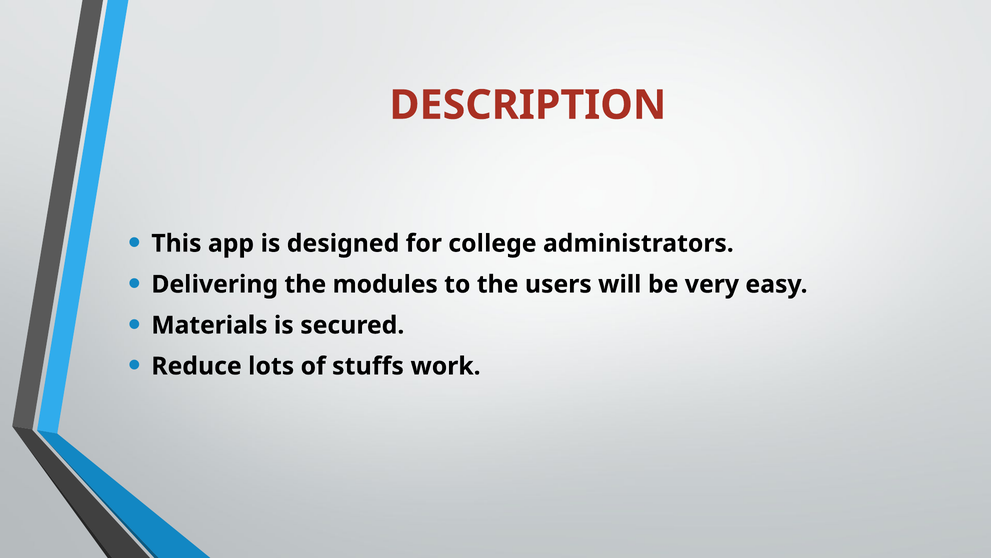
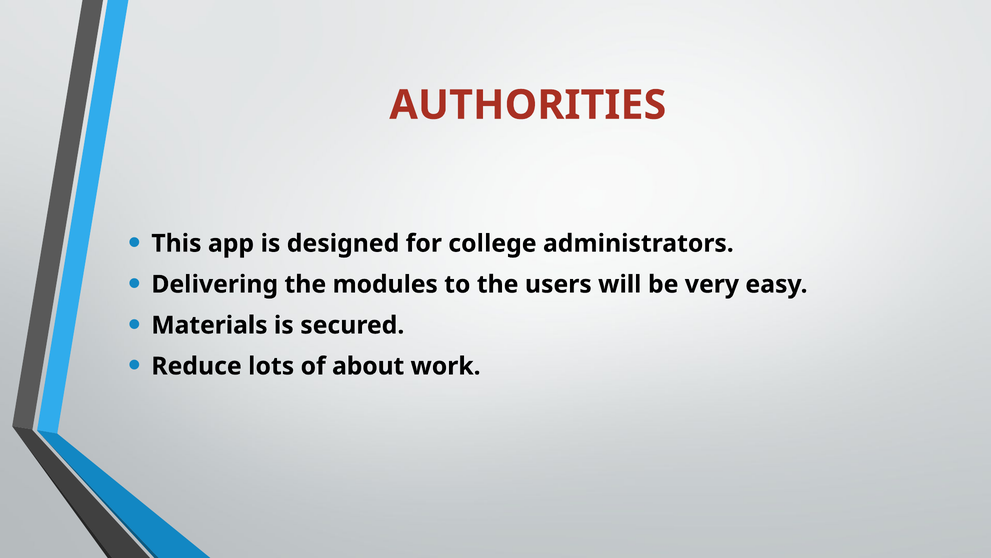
DESCRIPTION: DESCRIPTION -> AUTHORITIES
stuffs: stuffs -> about
